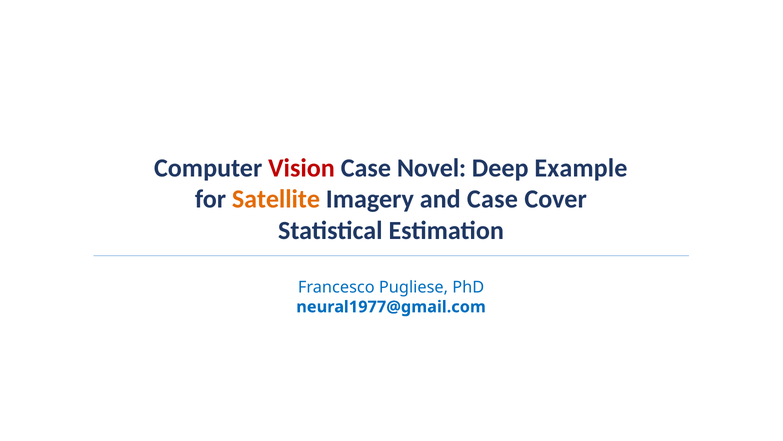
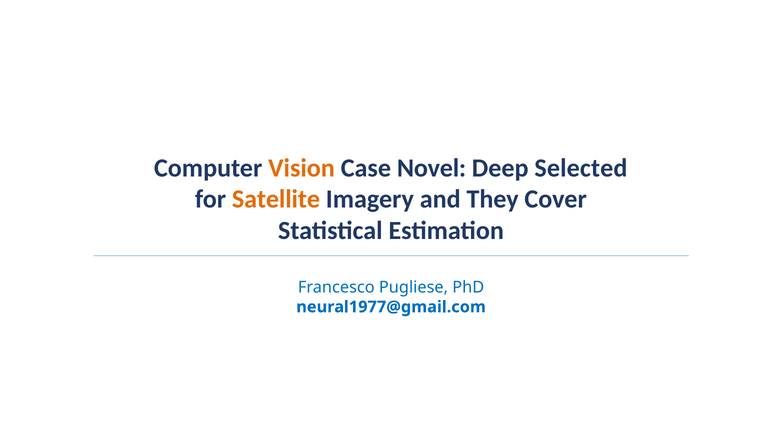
Vision colour: red -> orange
Example: Example -> Selected
and Case: Case -> They
